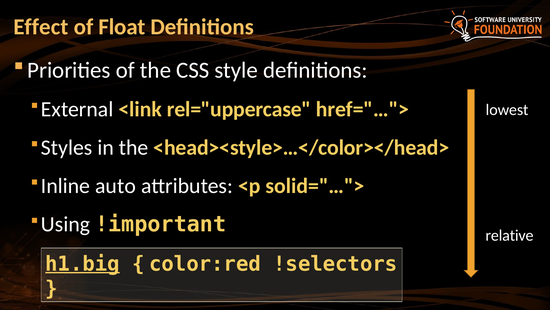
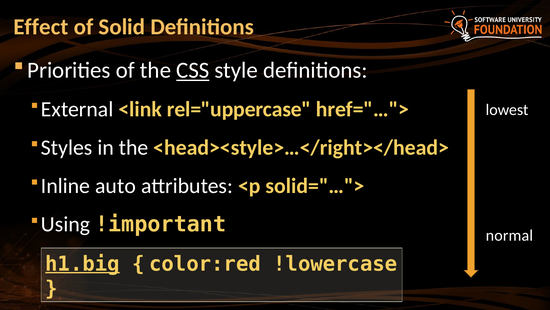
Float: Float -> Solid
CSS underline: none -> present
<head><style>…</color></head>: <head><style>…</color></head> -> <head><style>…</right></head>
relative: relative -> normal
!selectors: !selectors -> !lowercase
